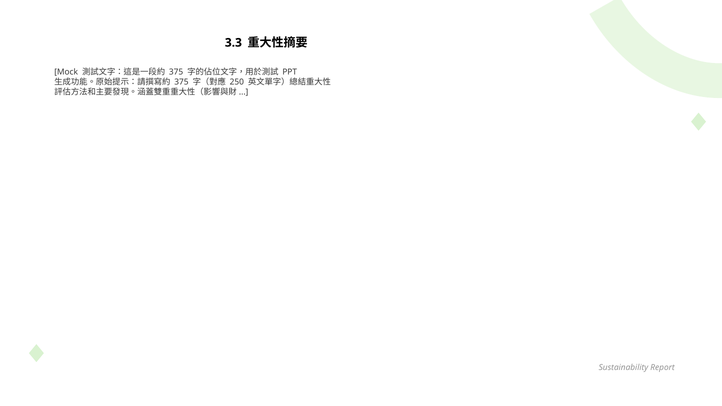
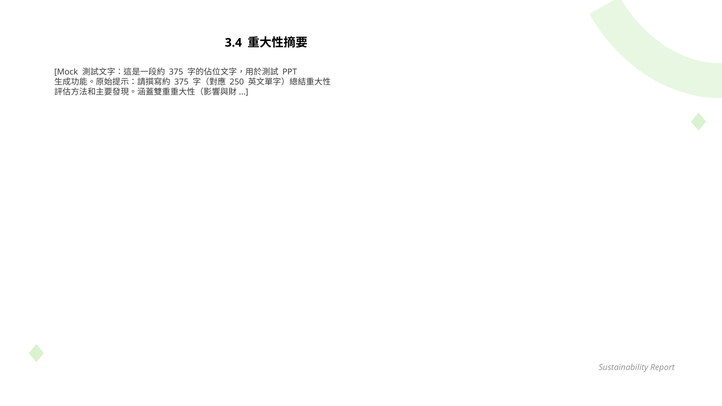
3.3: 3.3 -> 3.4
